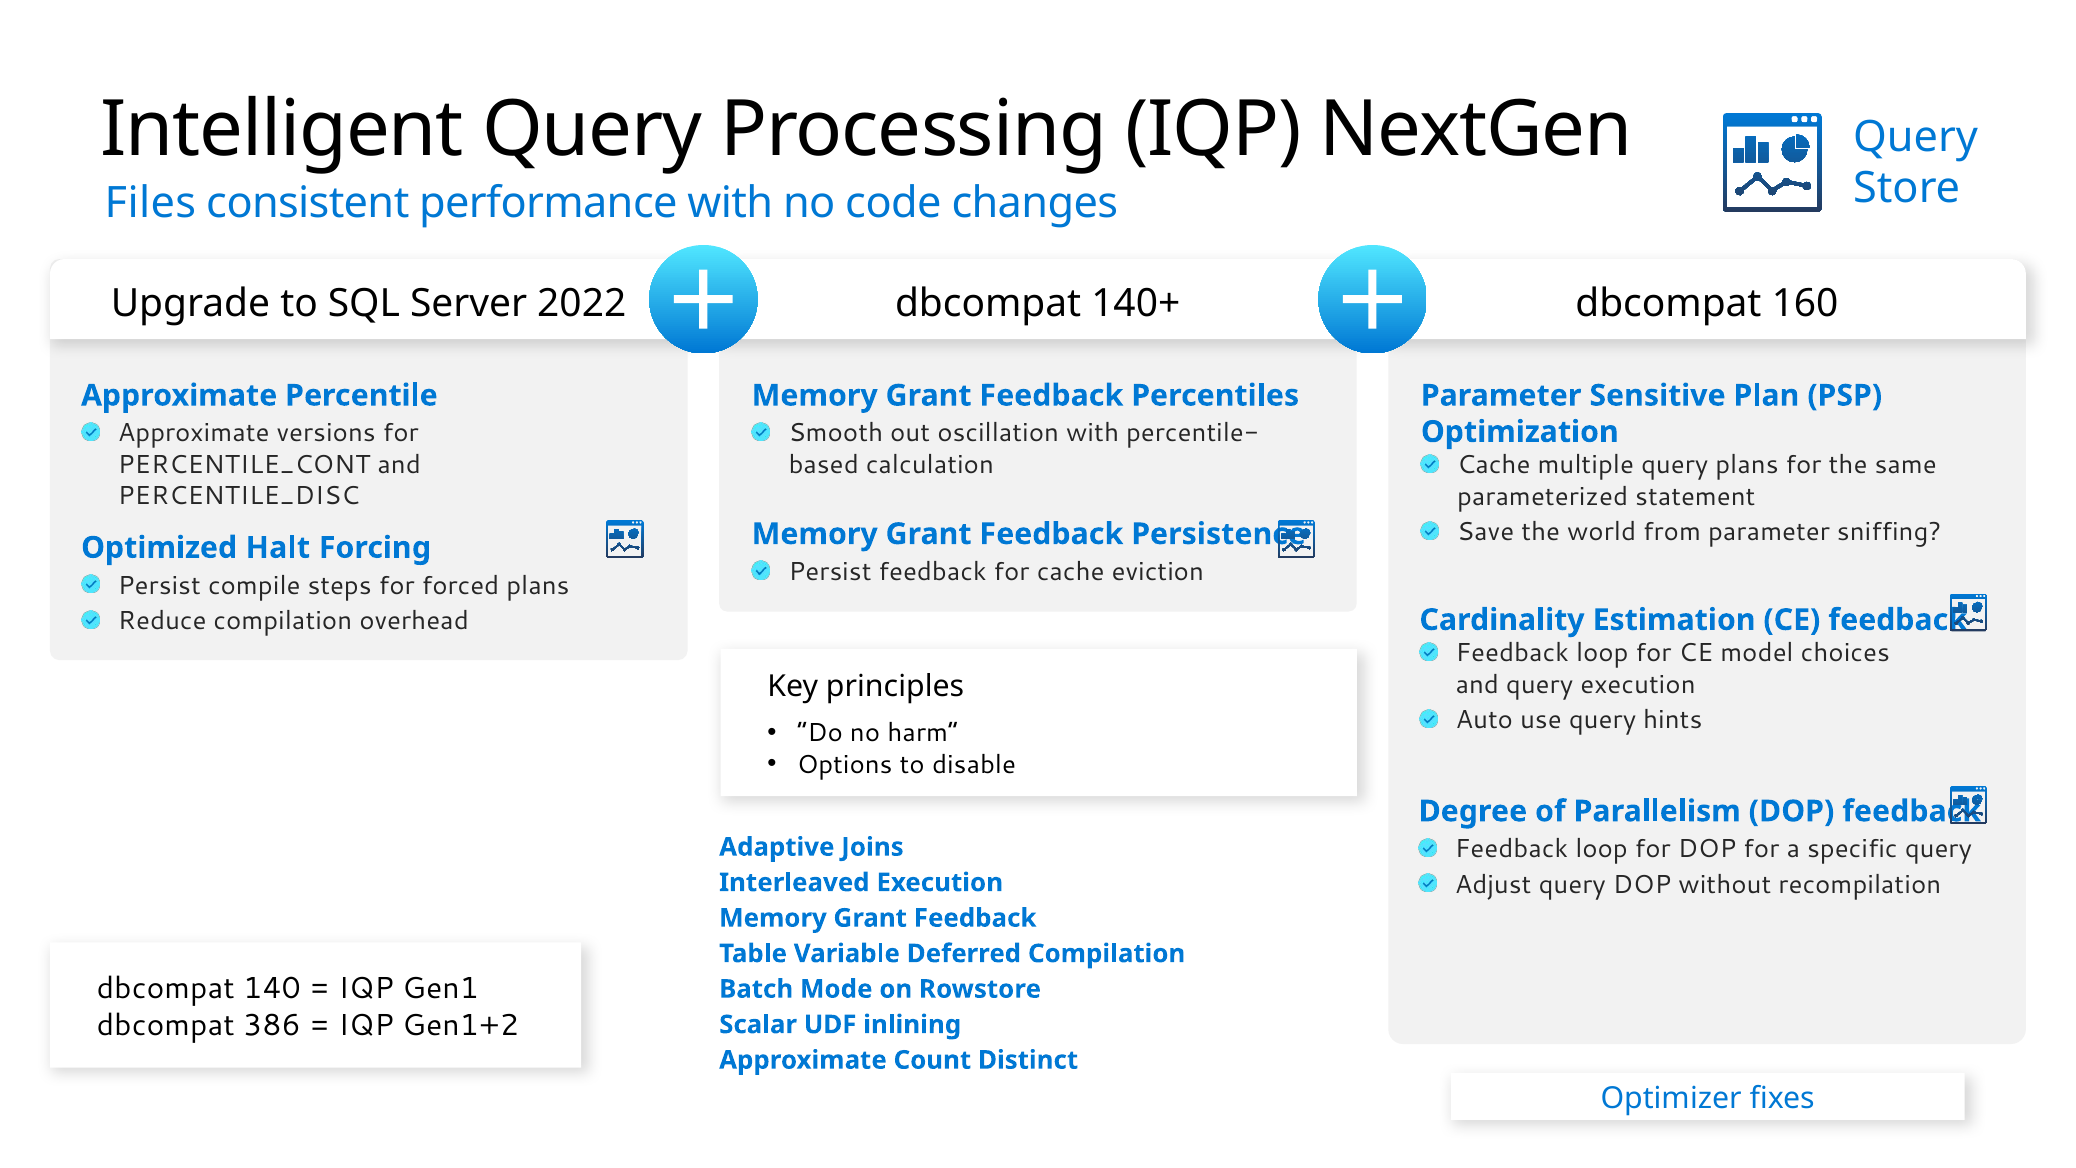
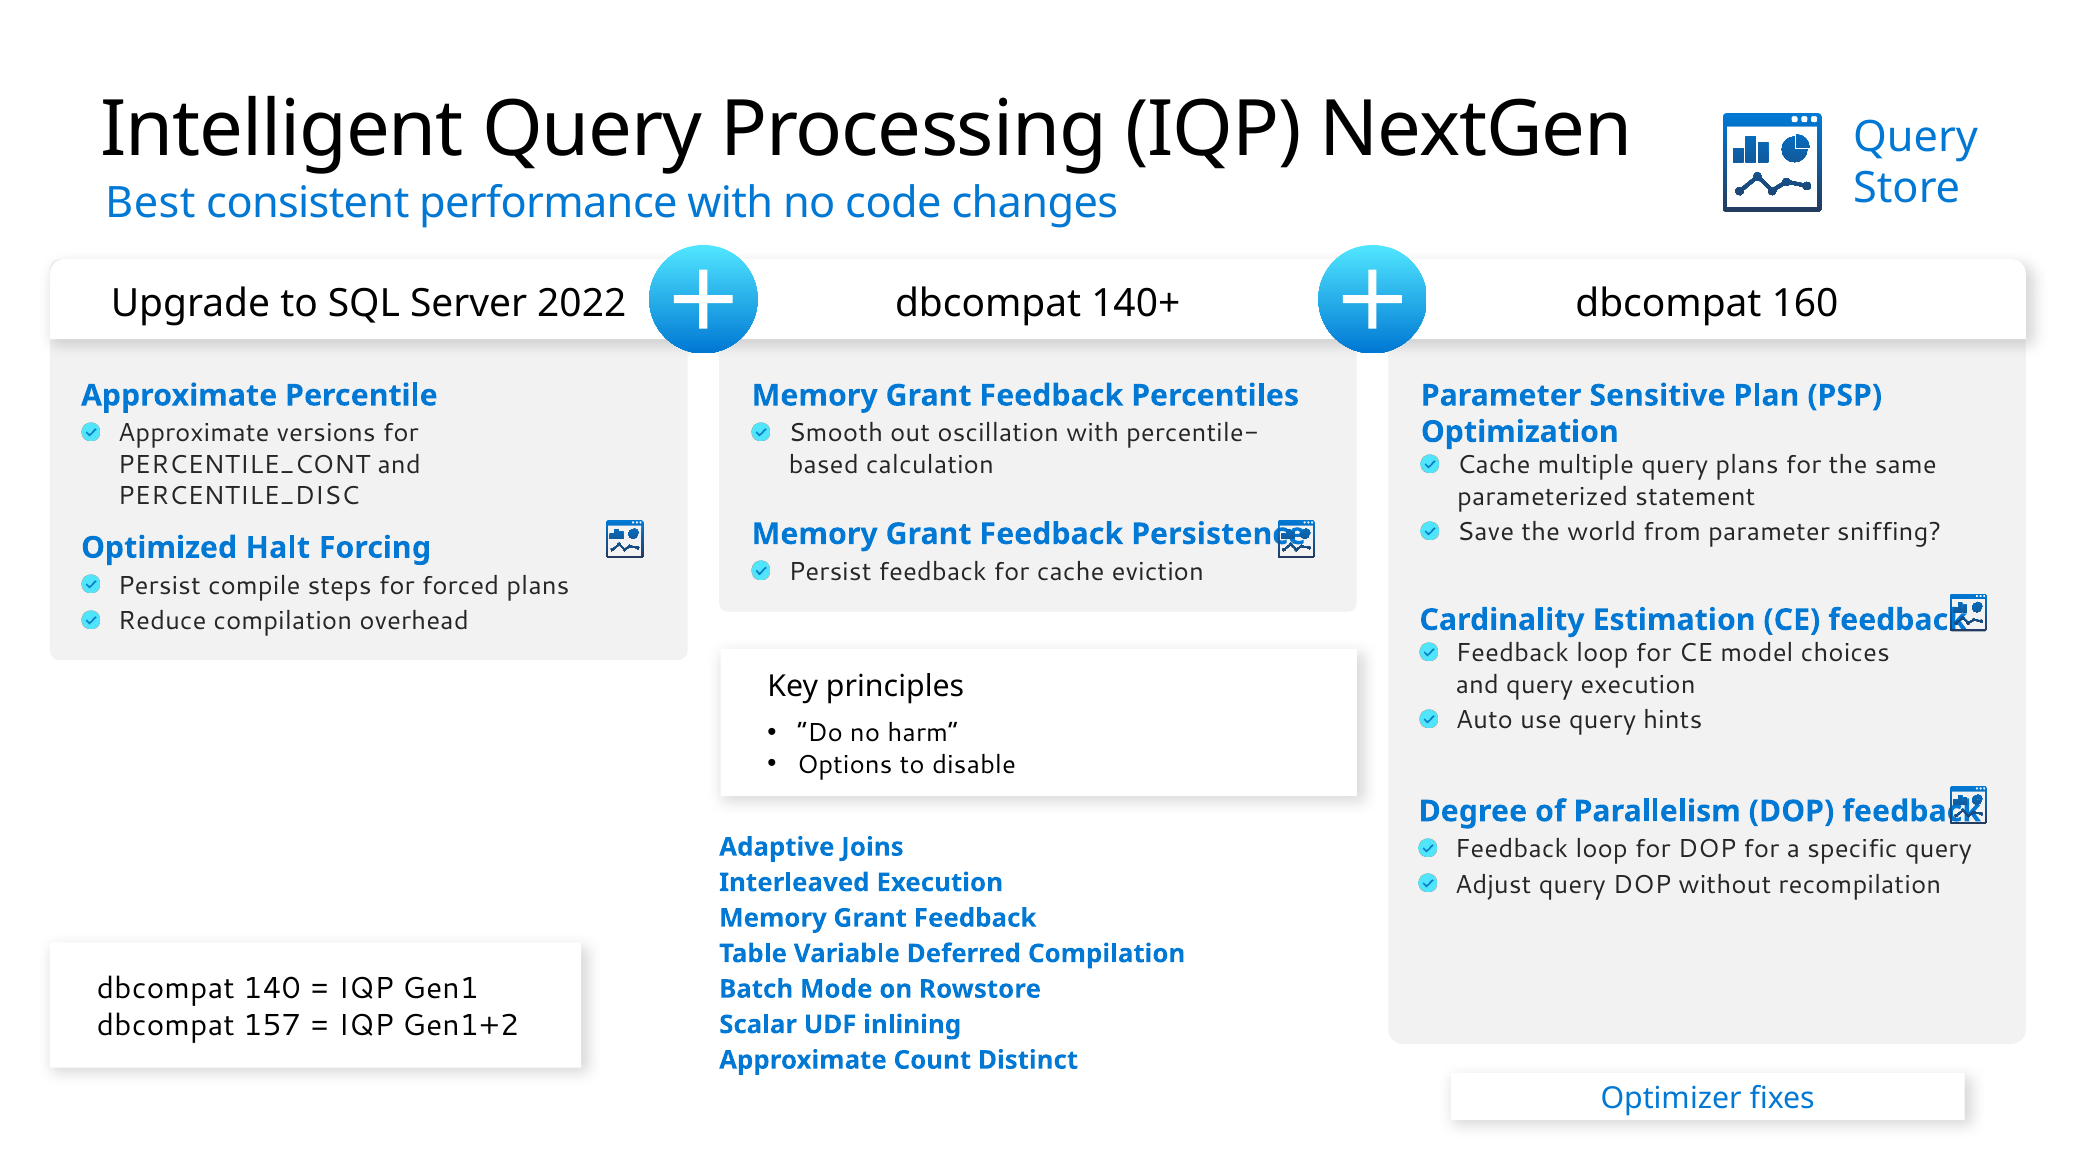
Files: Files -> Best
386: 386 -> 157
